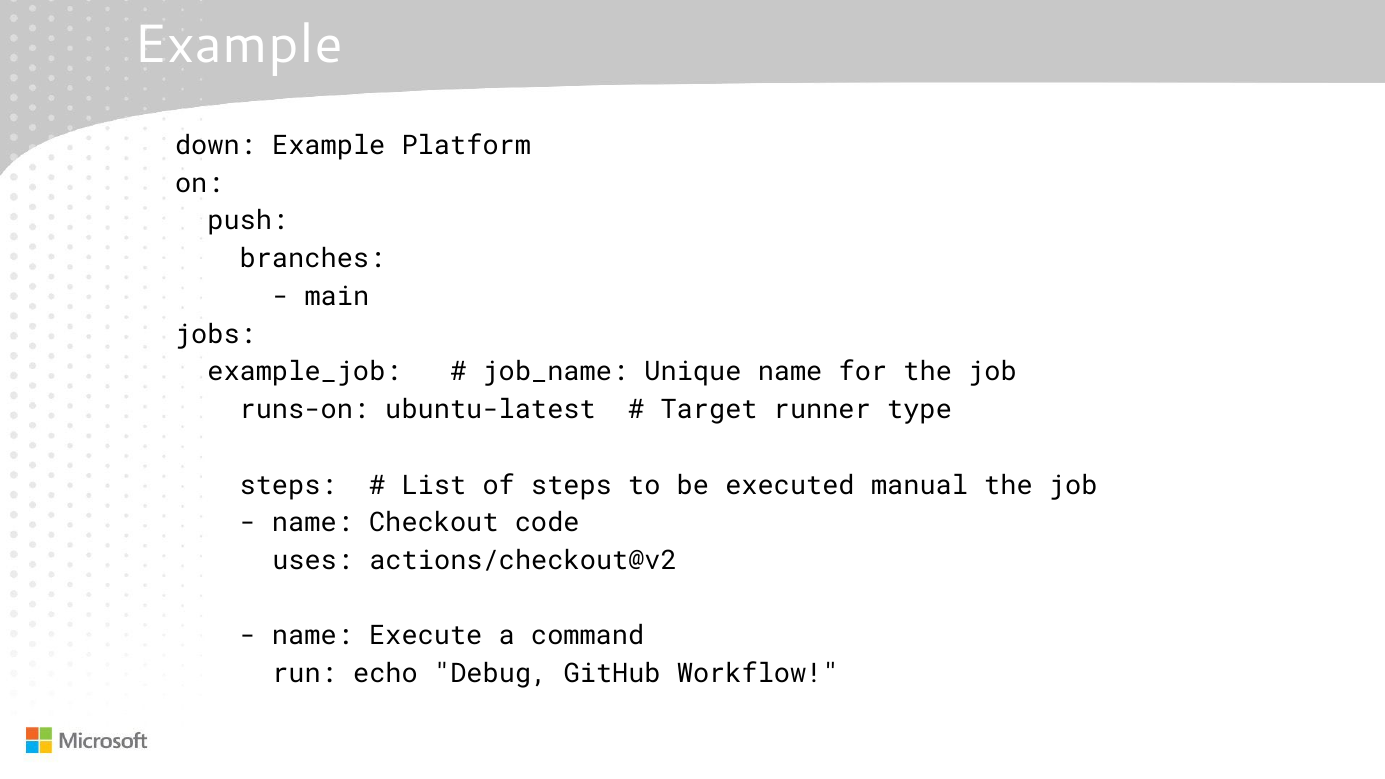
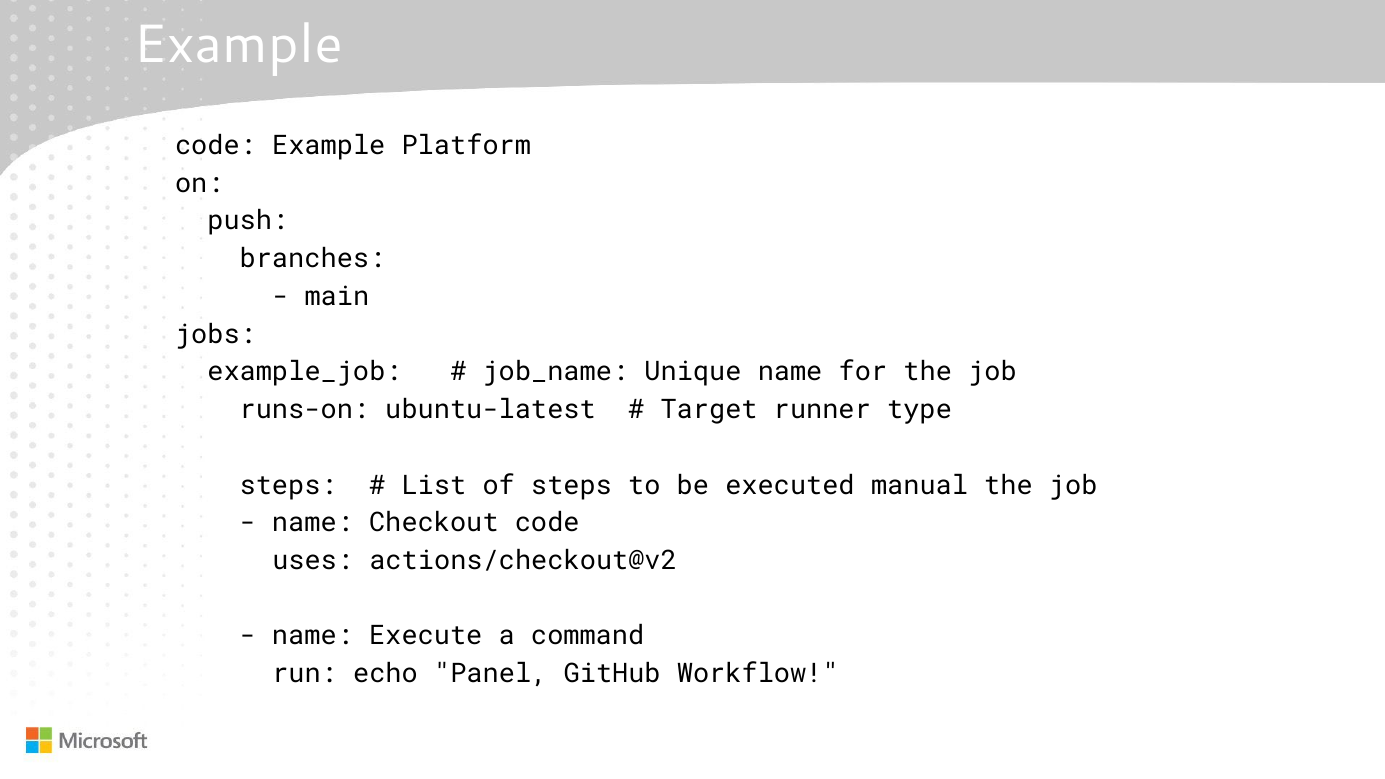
down at (215, 146): down -> code
Debug: Debug -> Panel
